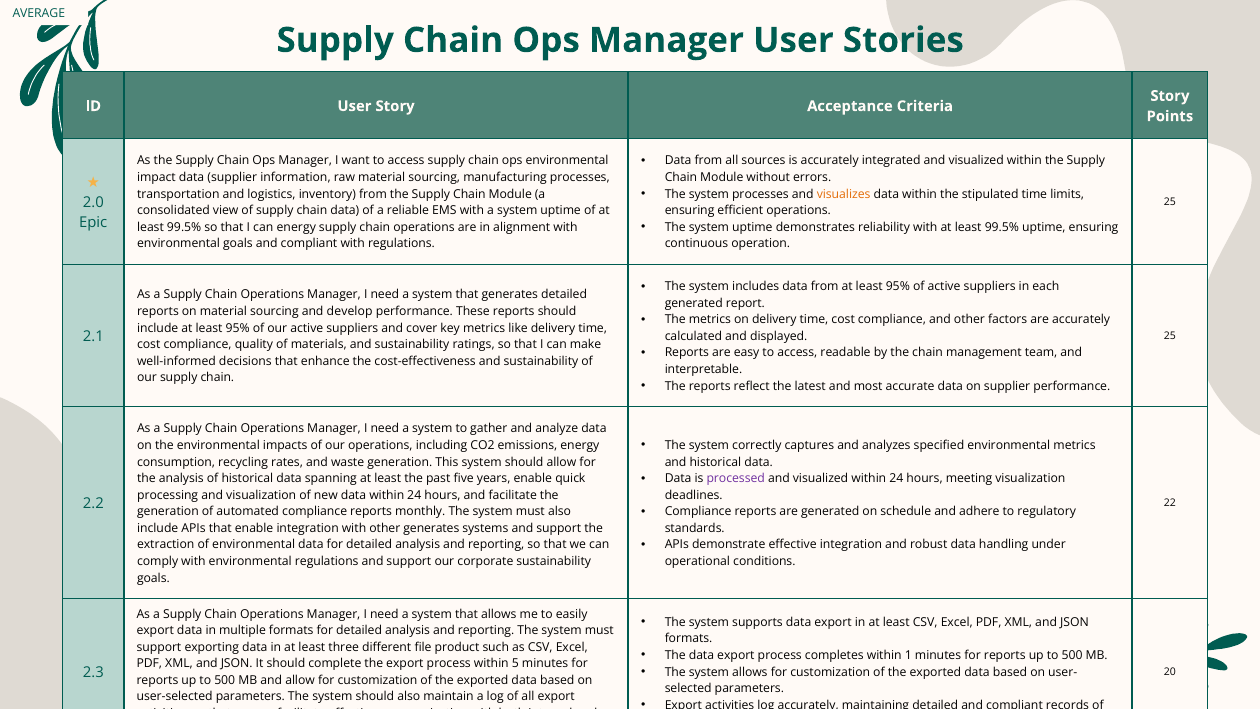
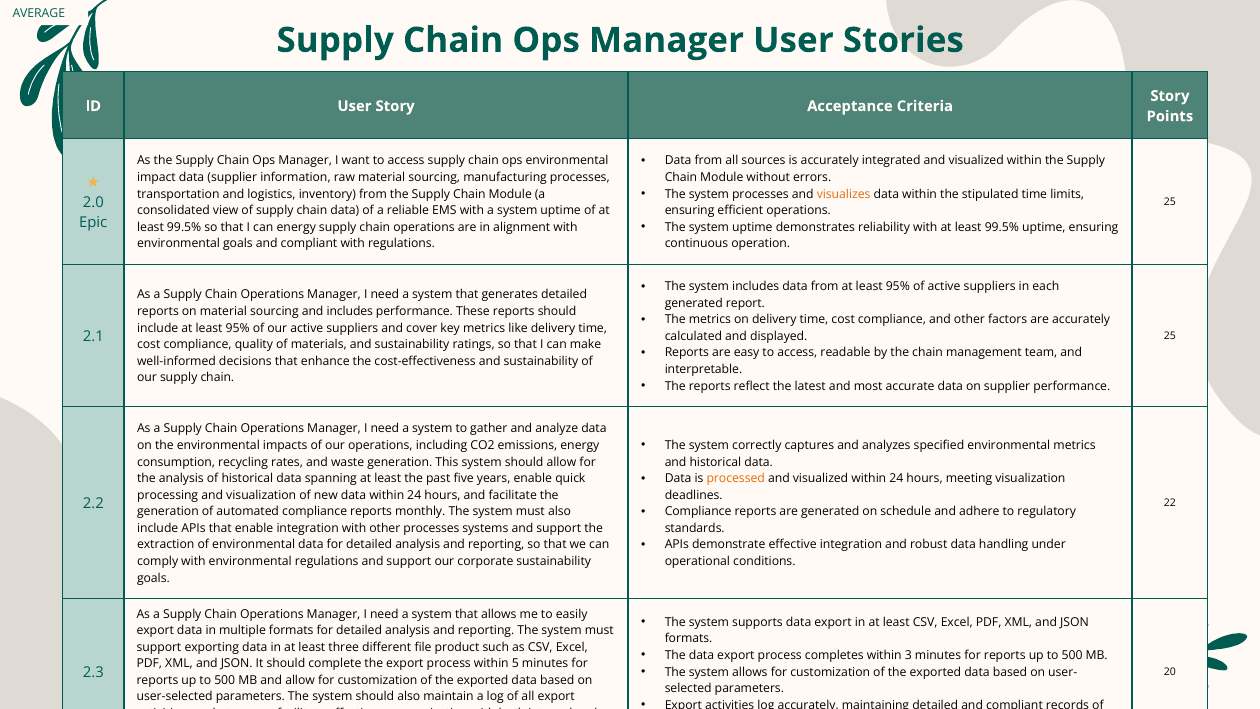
and develop: develop -> includes
processed colour: purple -> orange
other generates: generates -> processes
1: 1 -> 3
